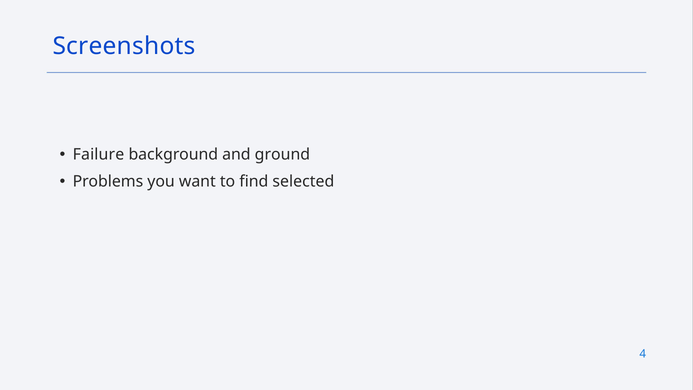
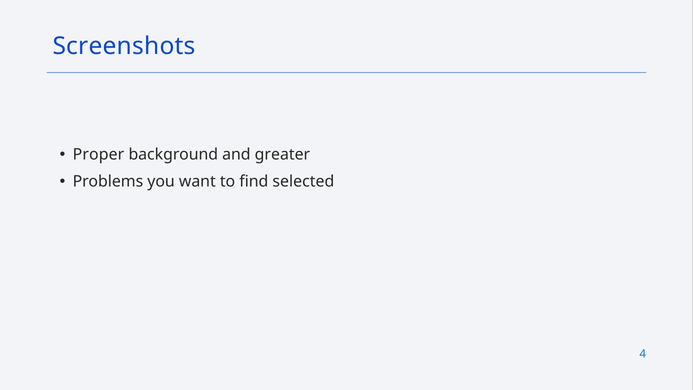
Failure: Failure -> Proper
ground: ground -> greater
